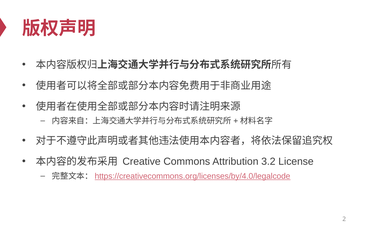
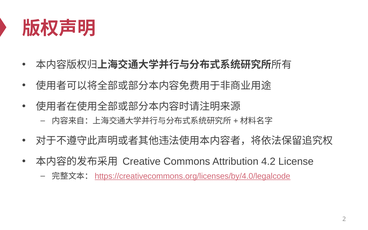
3.2: 3.2 -> 4.2
